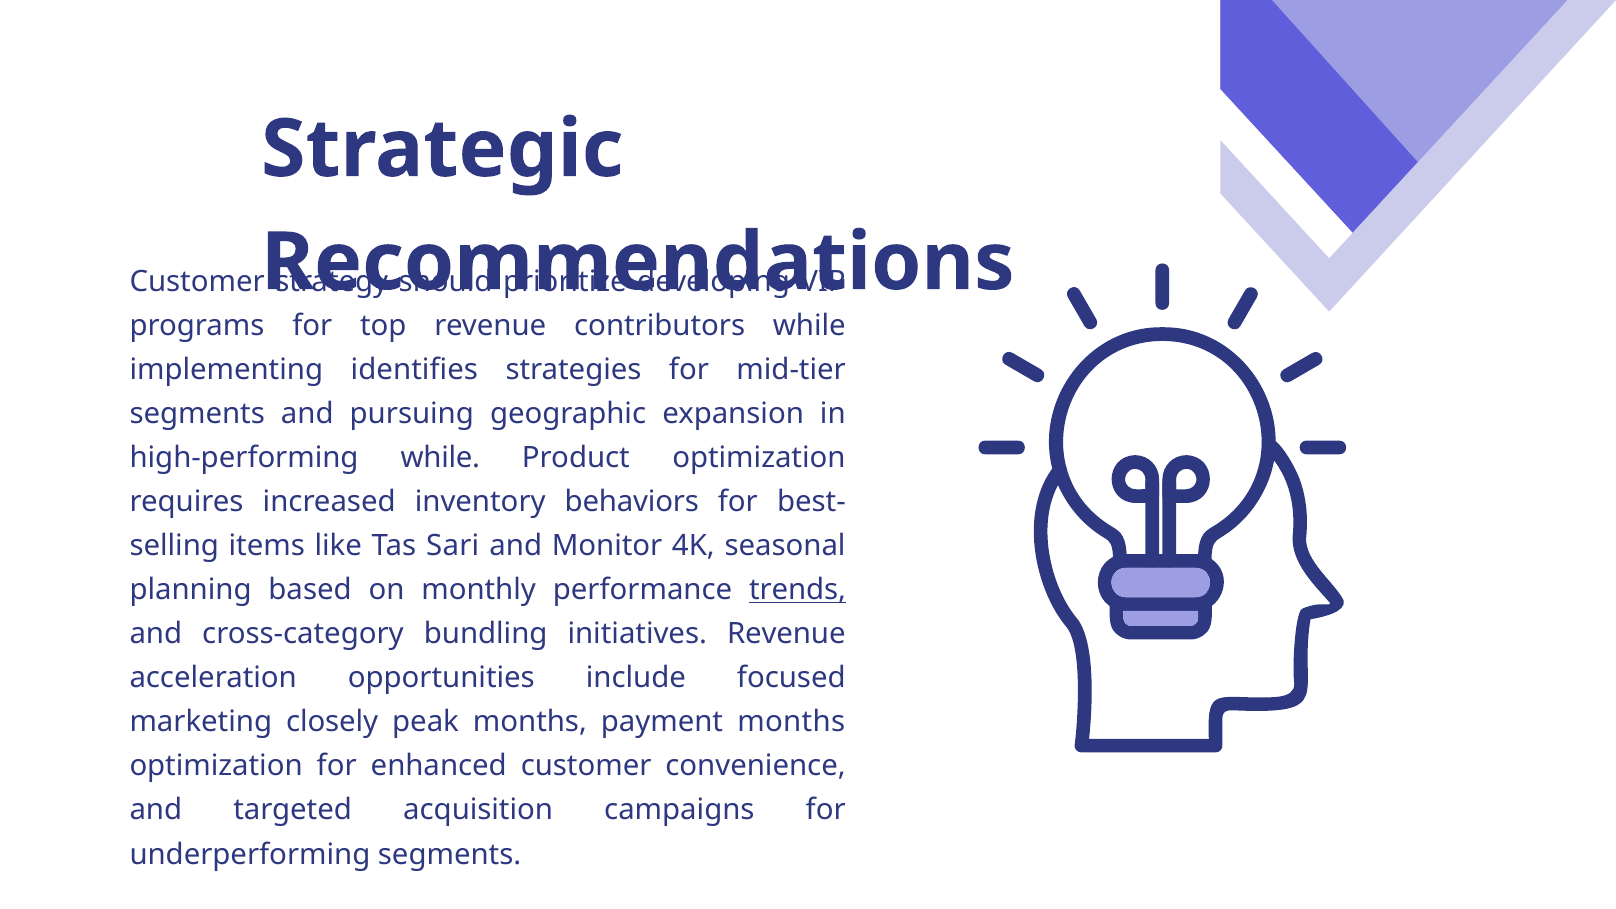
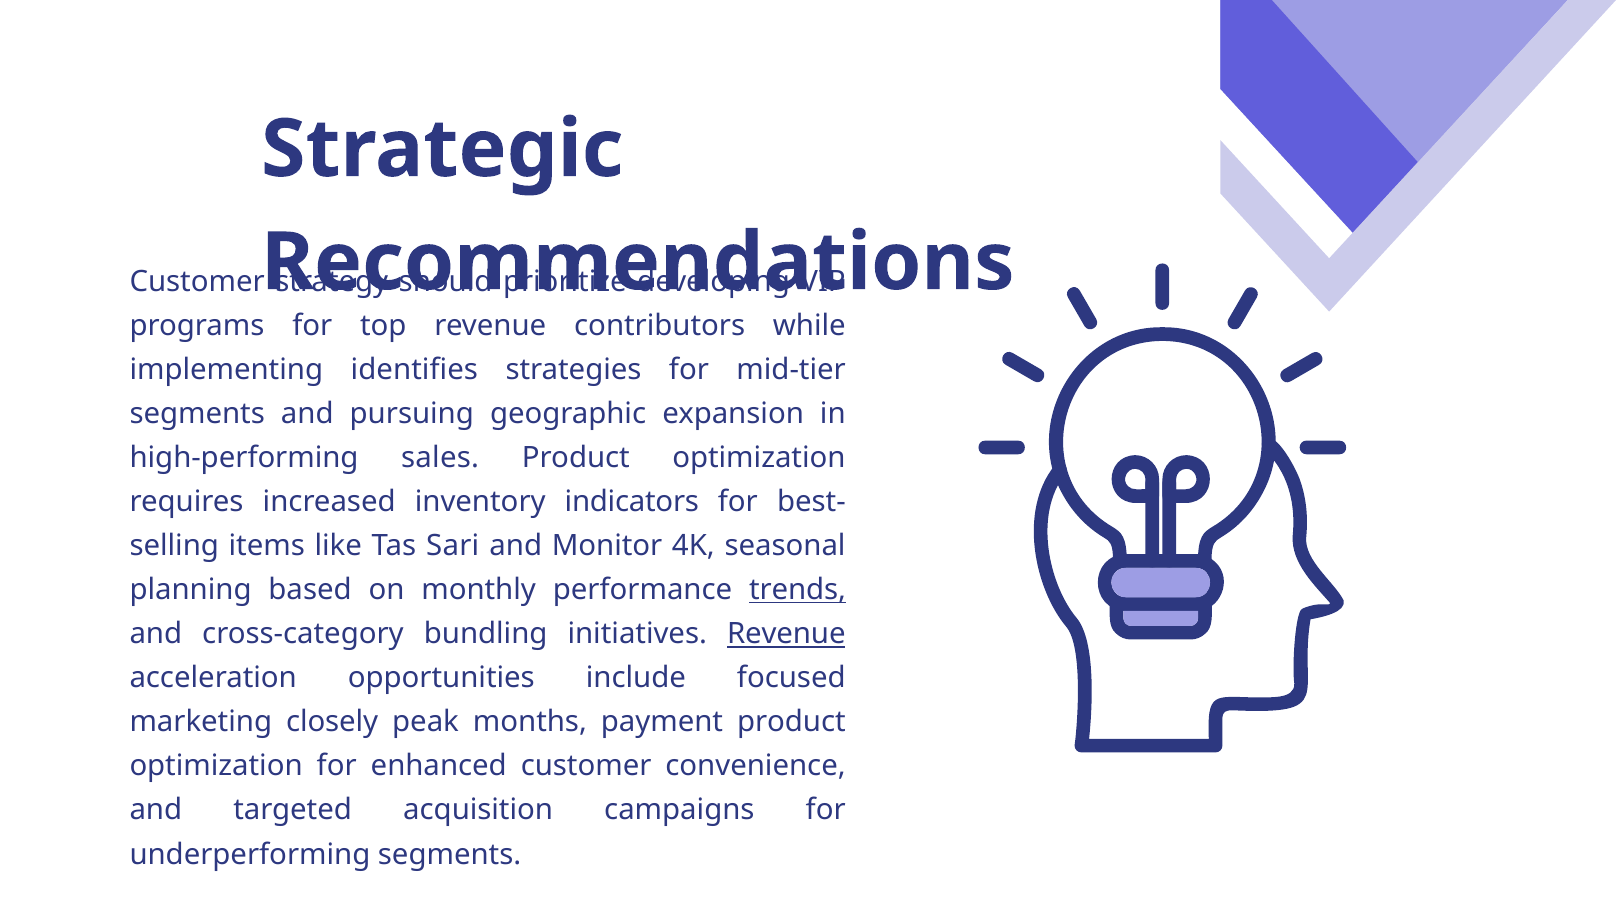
high-performing while: while -> sales
behaviors: behaviors -> indicators
Revenue at (786, 634) underline: none -> present
payment months: months -> product
